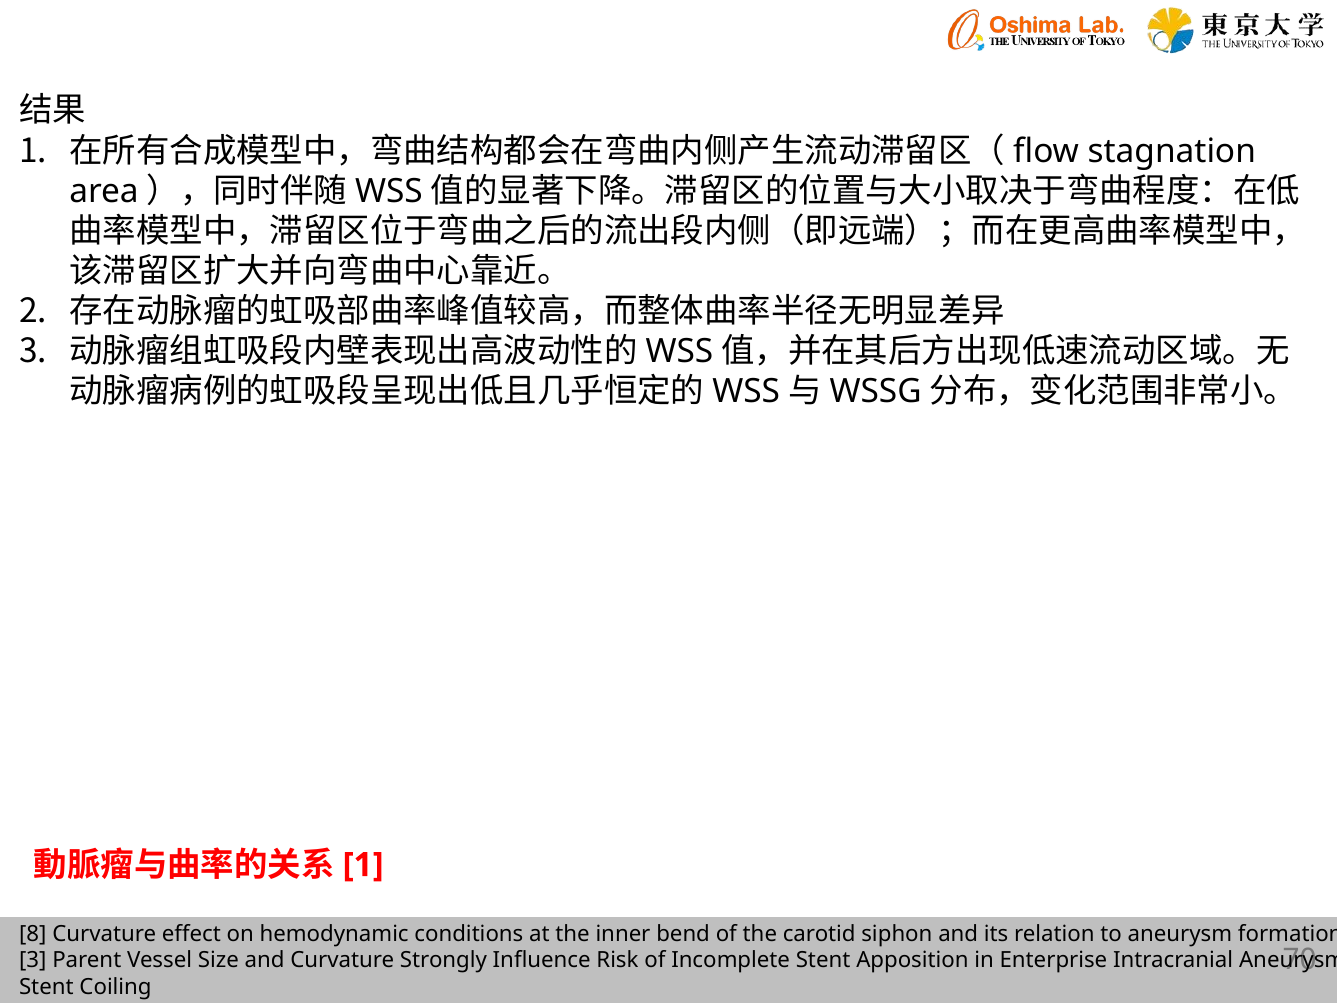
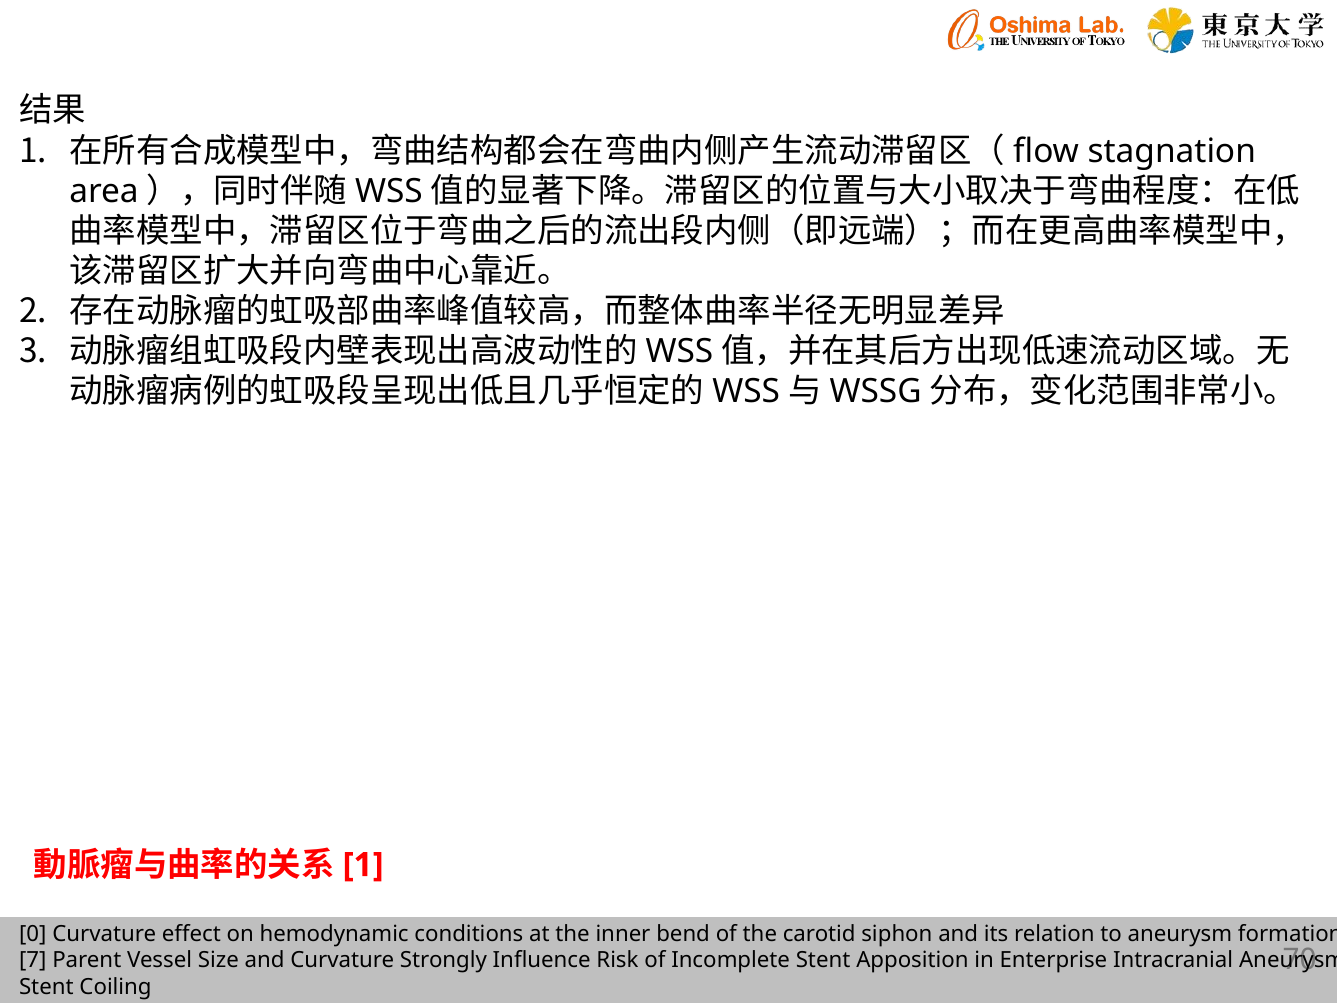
8: 8 -> 0
3 at (33, 960): 3 -> 7
